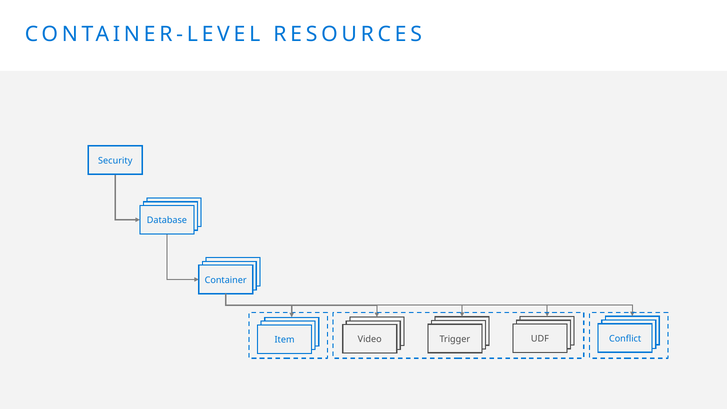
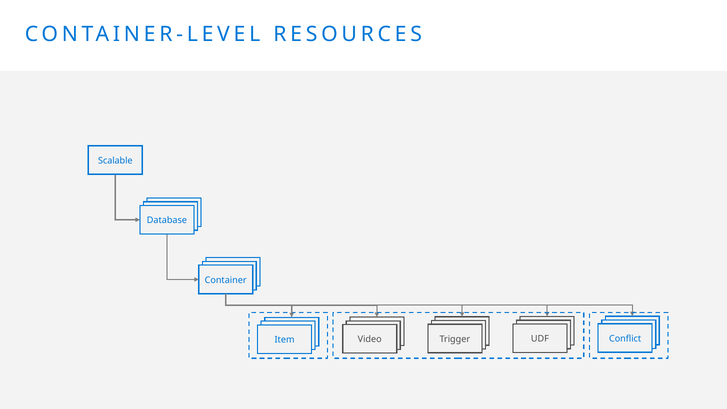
Security: Security -> Scalable
